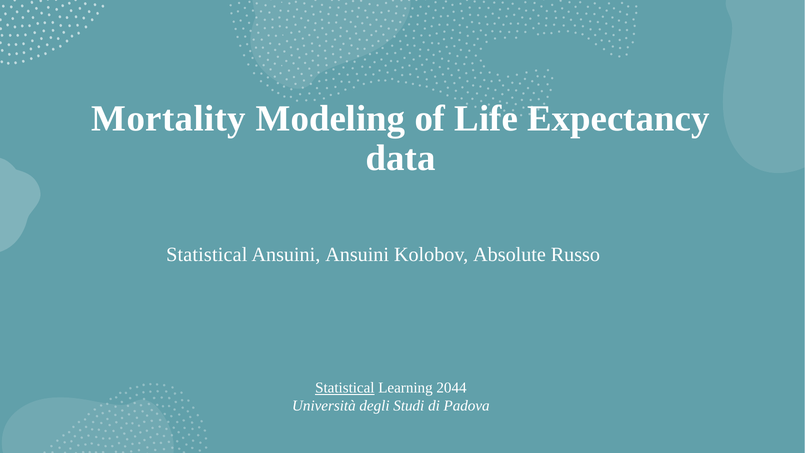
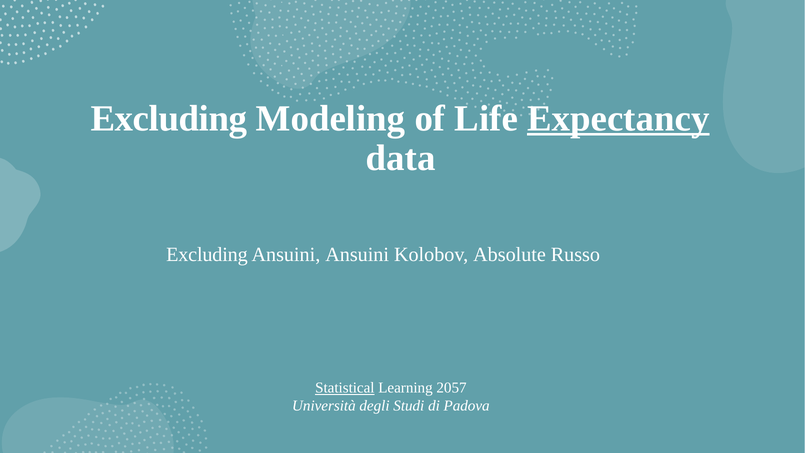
Mortality at (169, 118): Mortality -> Excluding
Expectancy underline: none -> present
Statistical at (207, 254): Statistical -> Excluding
2044: 2044 -> 2057
